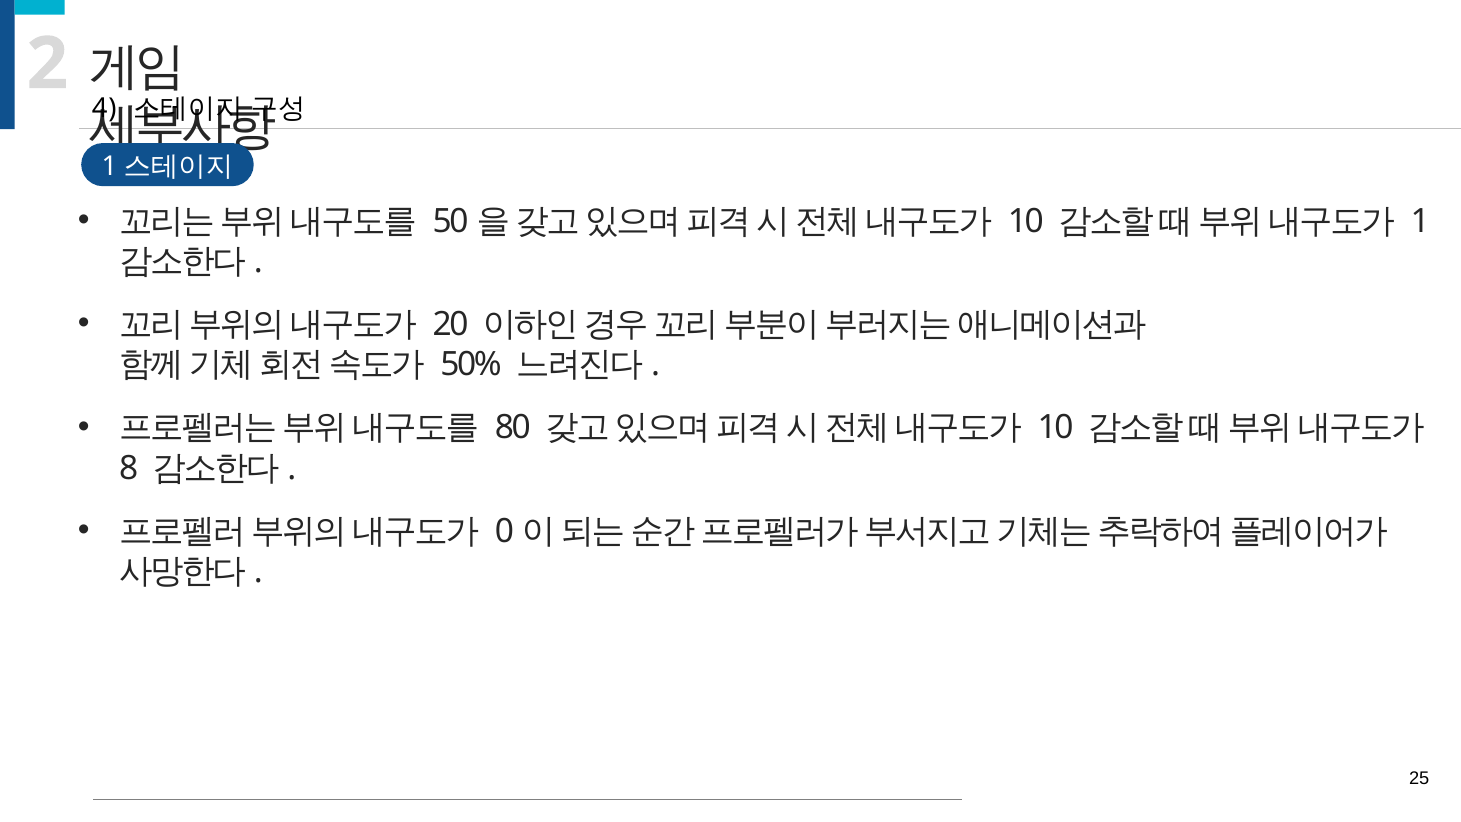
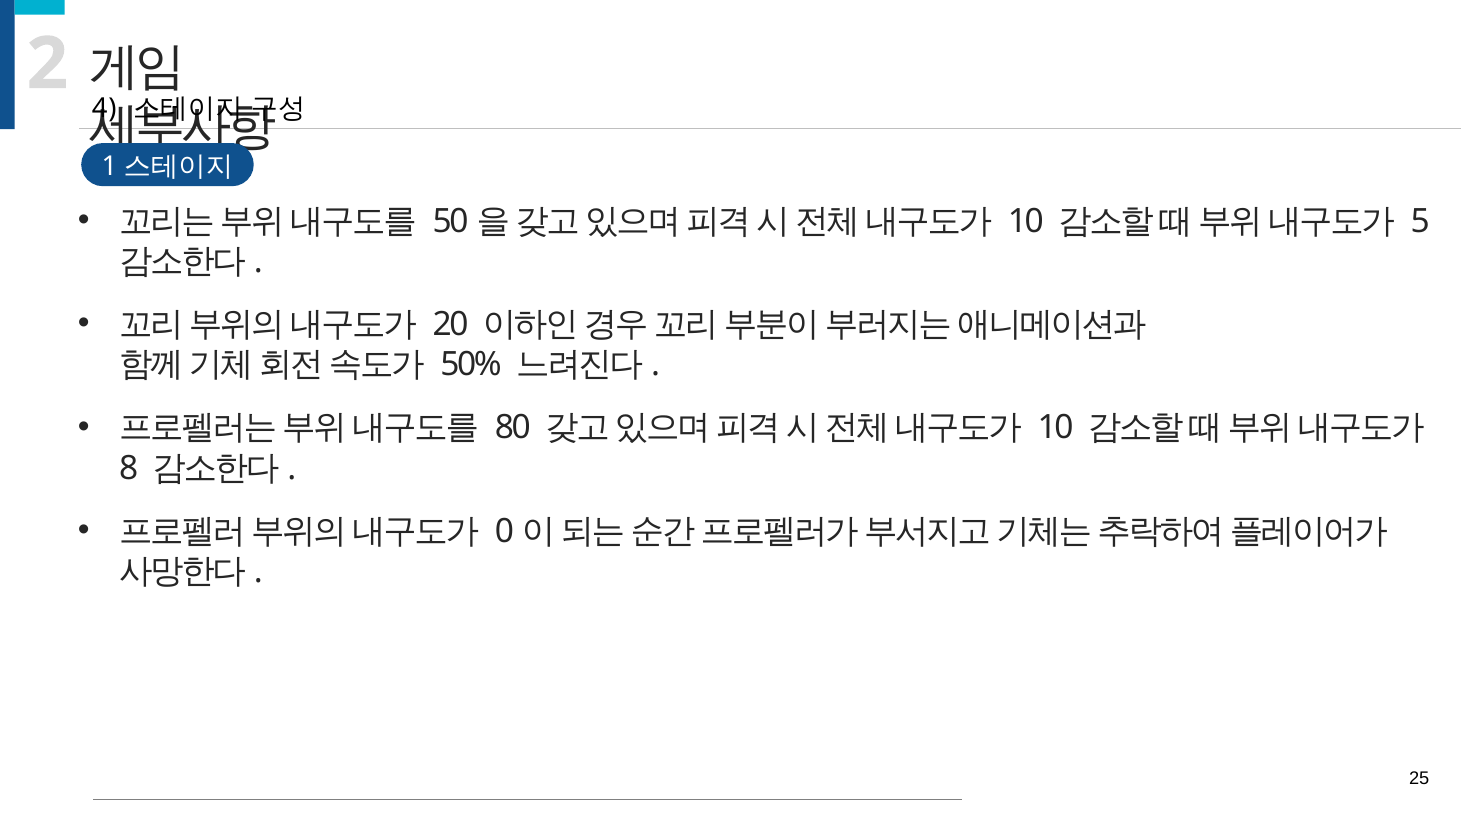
1: 1 -> 5
